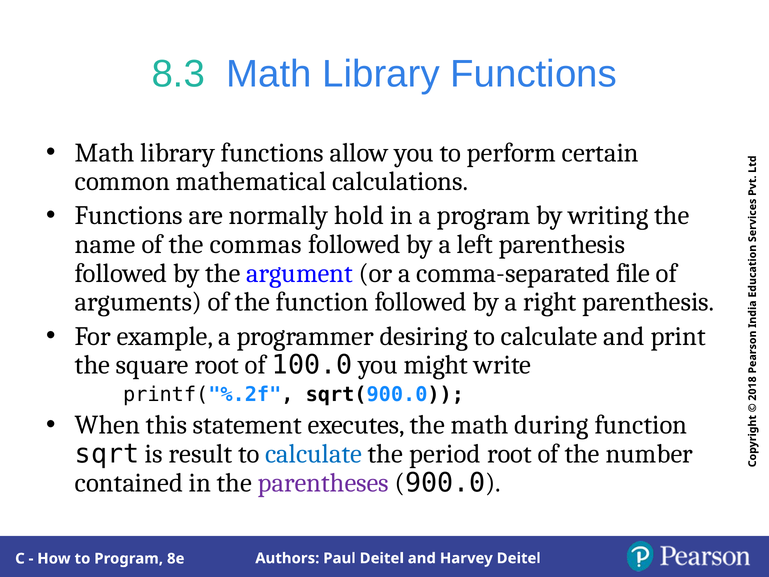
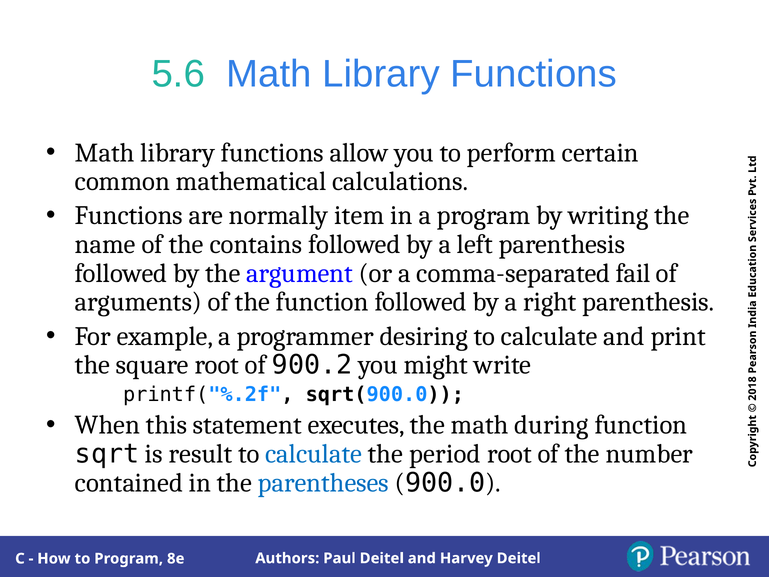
8.3: 8.3 -> 5.6
hold: hold -> item
commas: commas -> contains
file: file -> fail
100.0: 100.0 -> 900.2
parentheses colour: purple -> blue
